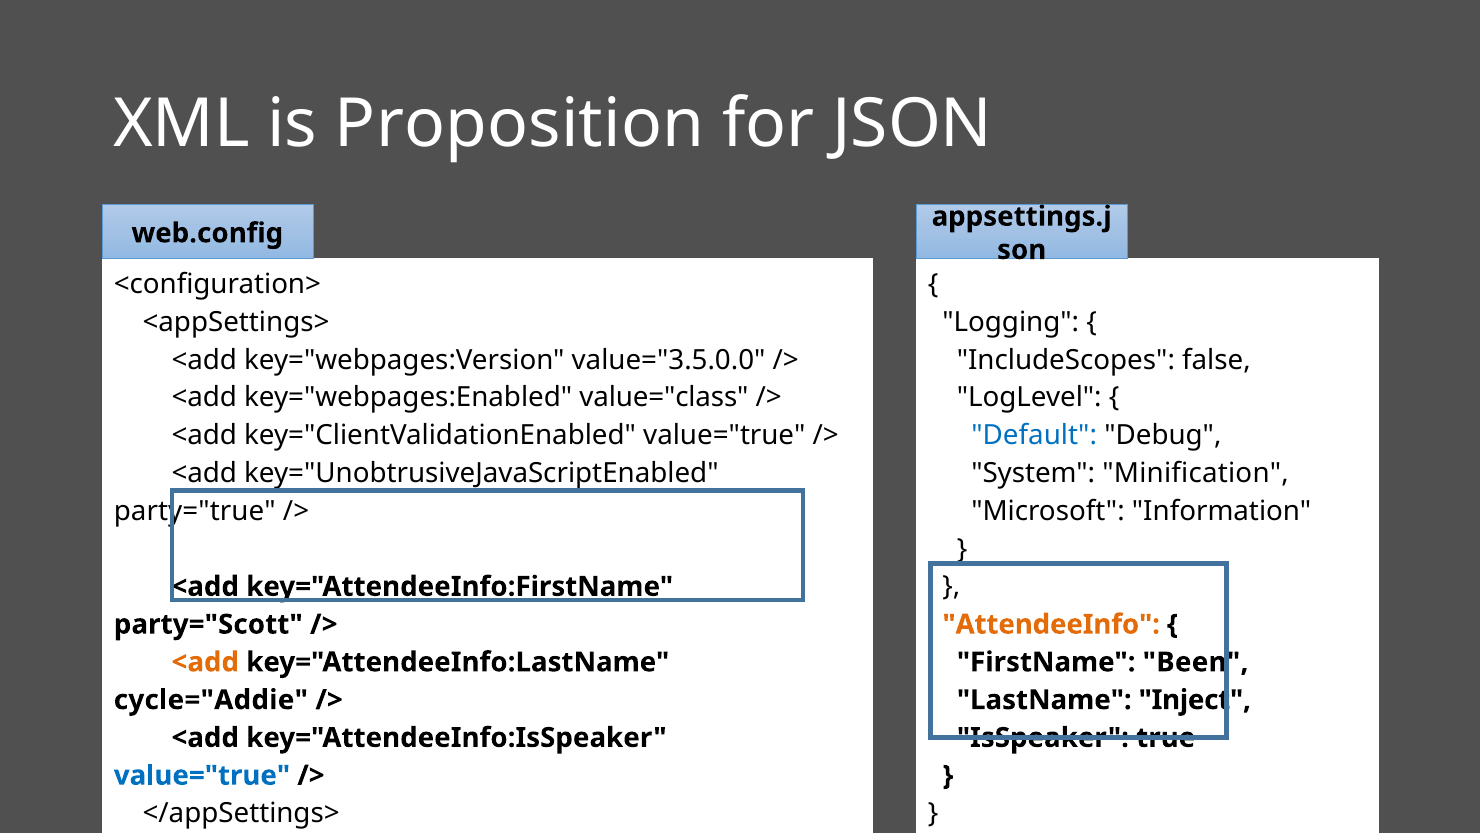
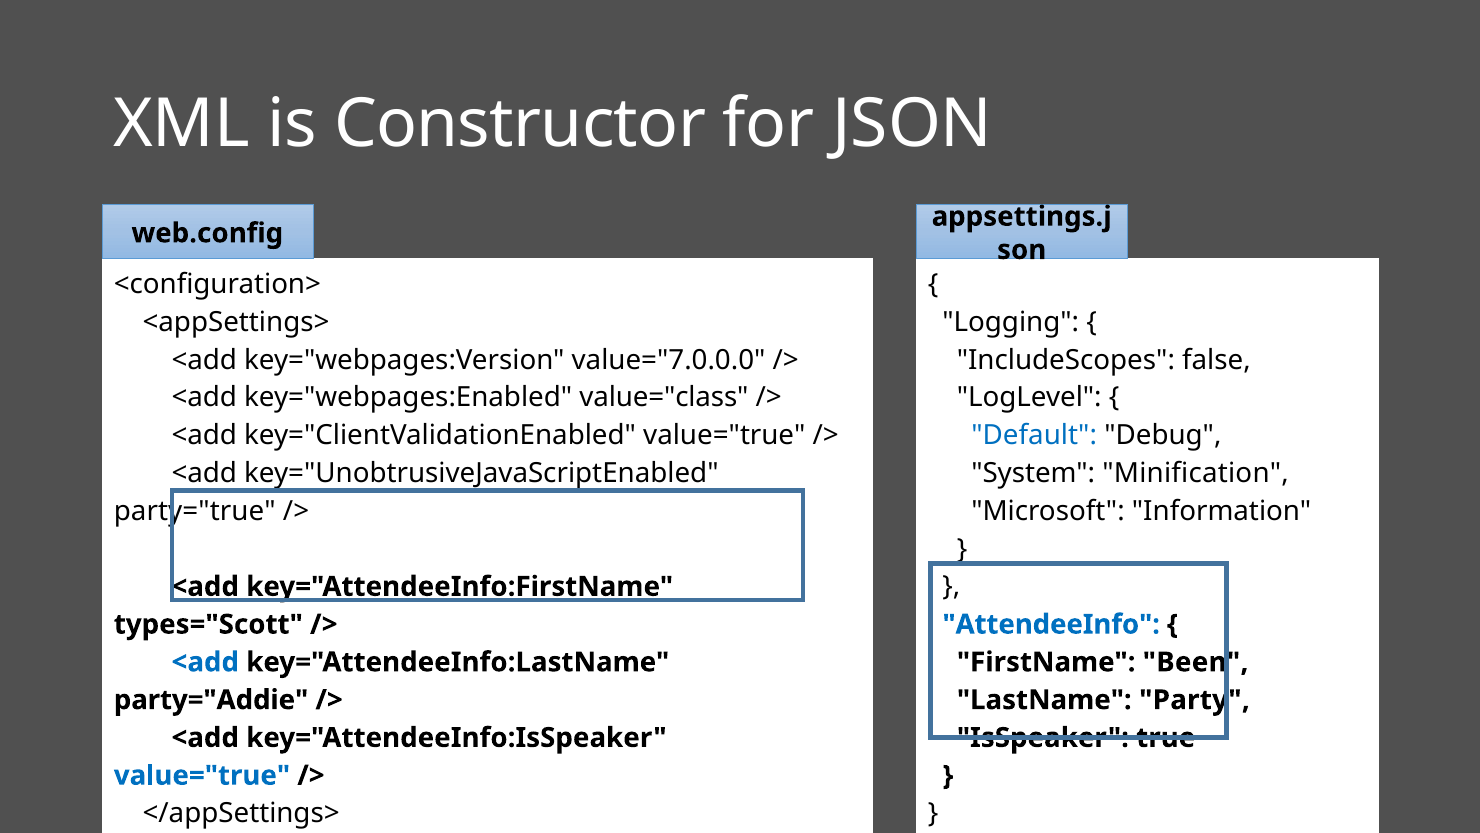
Proposition: Proposition -> Constructor
value="3.5.0.0: value="3.5.0.0 -> value="7.0.0.0
party="Scott: party="Scott -> types="Scott
AttendeeInfo colour: orange -> blue
<add at (205, 662) colour: orange -> blue
cycle="Addie: cycle="Addie -> party="Addie
Inject: Inject -> Party
